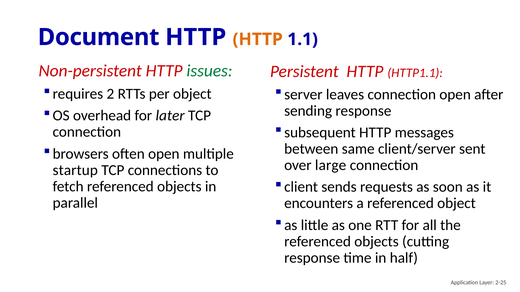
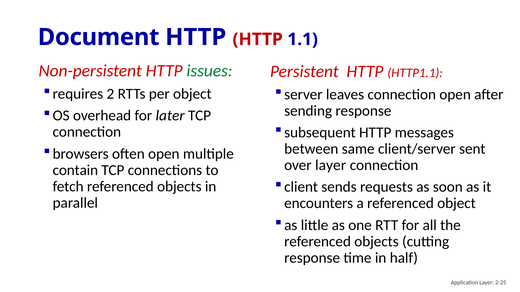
HTTP at (258, 39) colour: orange -> red
over large: large -> layer
startup: startup -> contain
